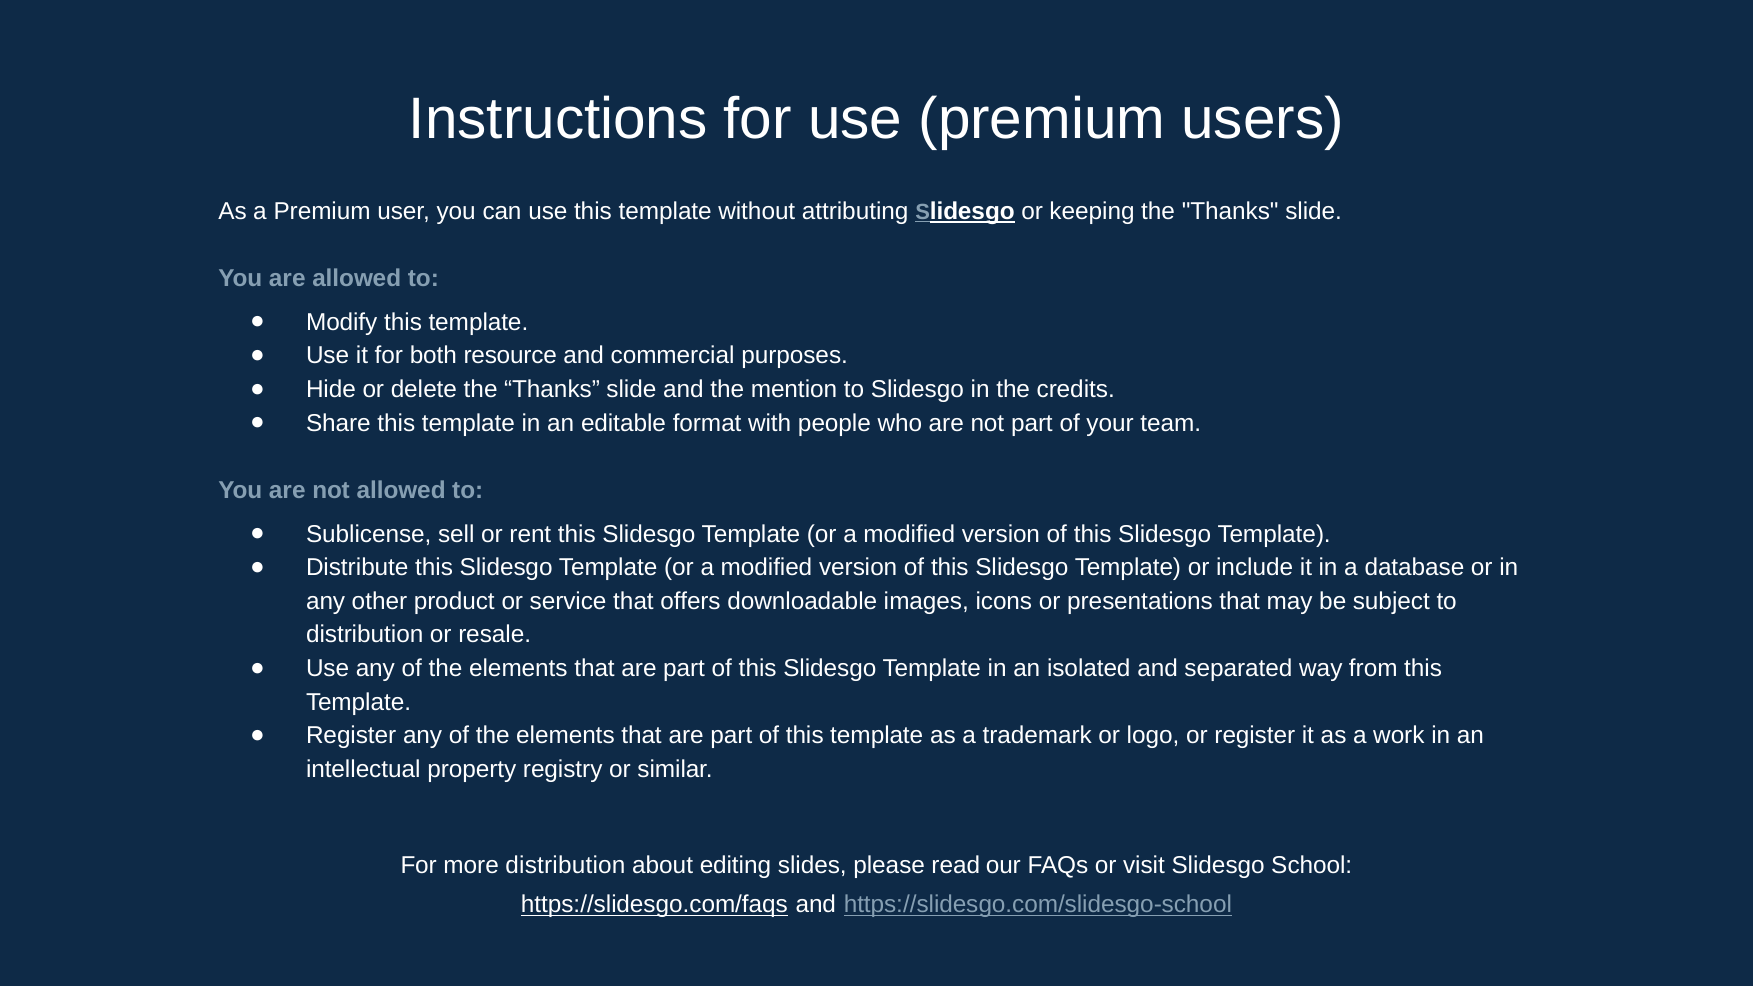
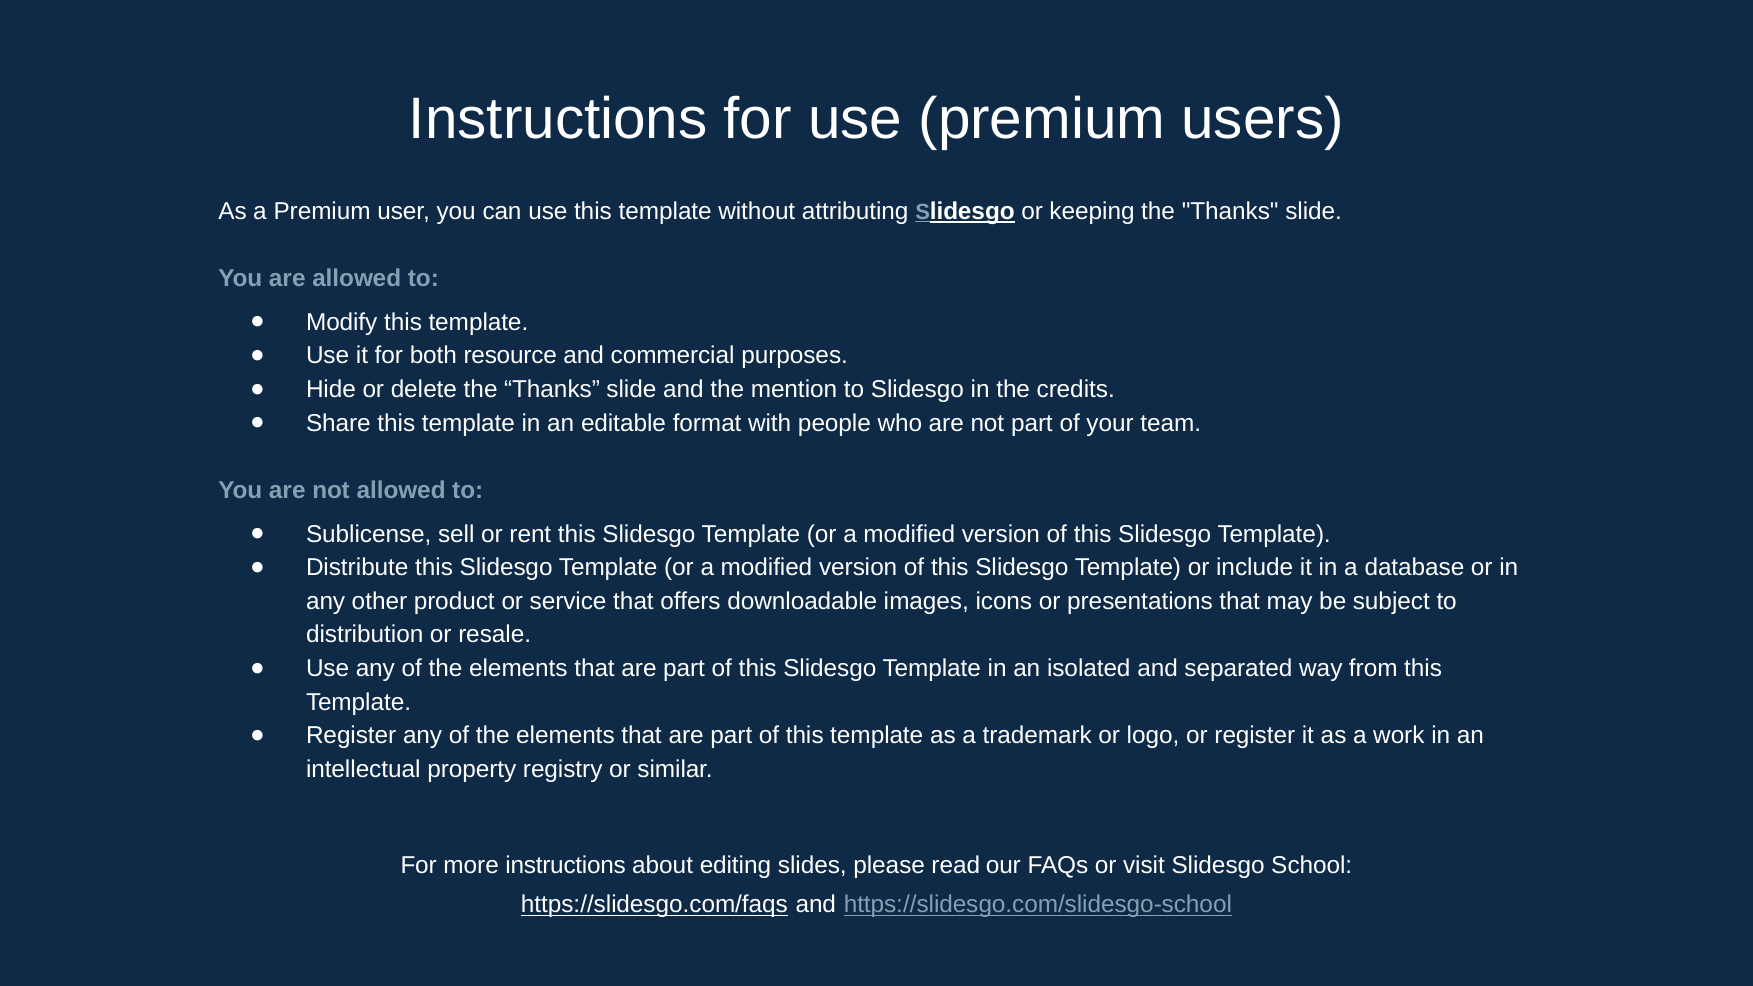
more distribution: distribution -> instructions
